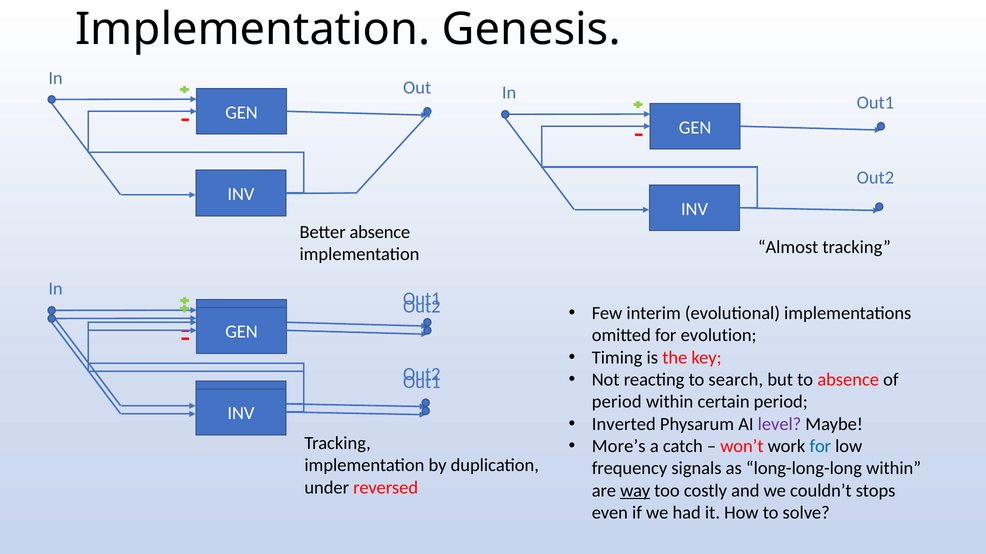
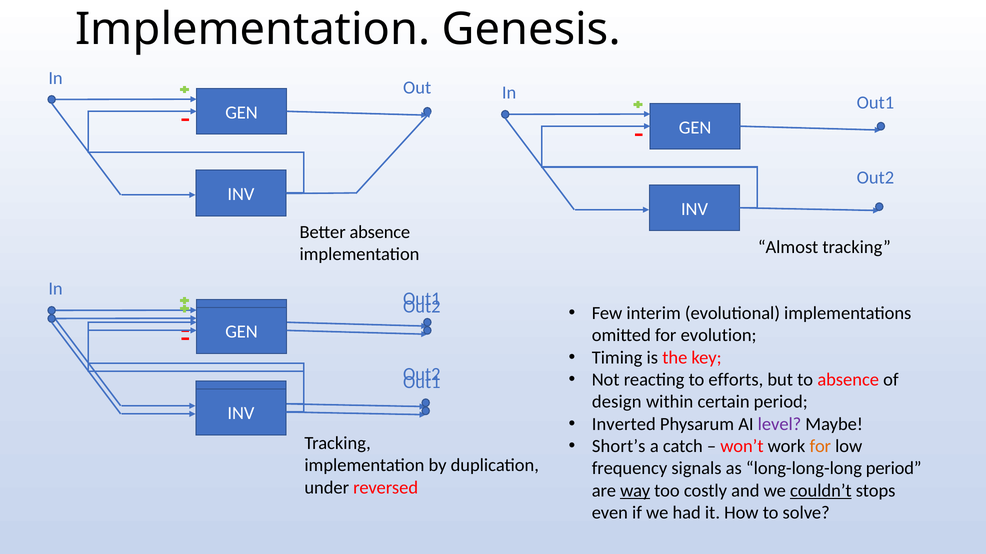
search: search -> efforts
period at (617, 402): period -> design
More’s: More’s -> Short’s
for at (820, 447) colour: blue -> orange
long-long-long within: within -> period
couldn’t underline: none -> present
